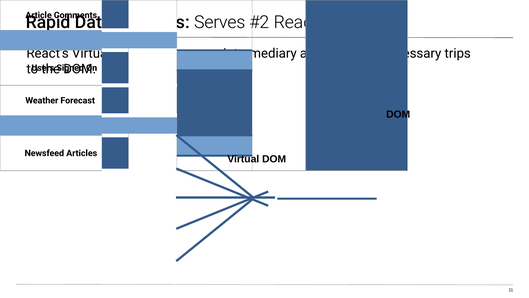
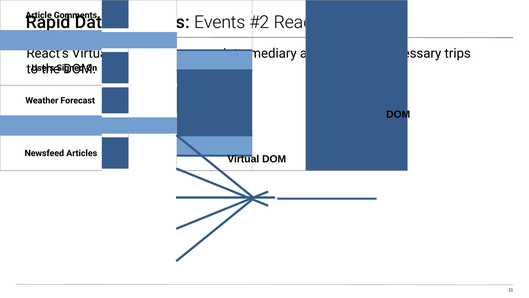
Serves at (220, 22): Serves -> Events
